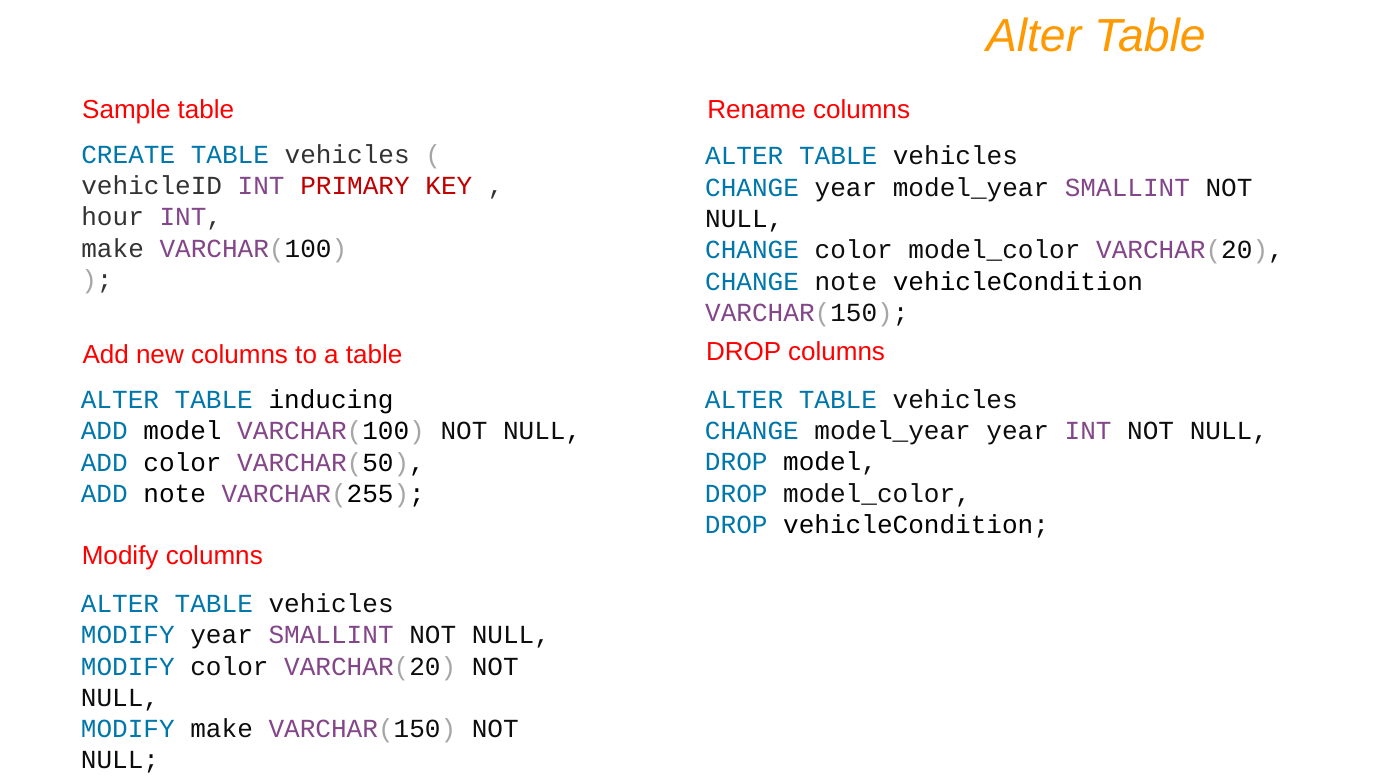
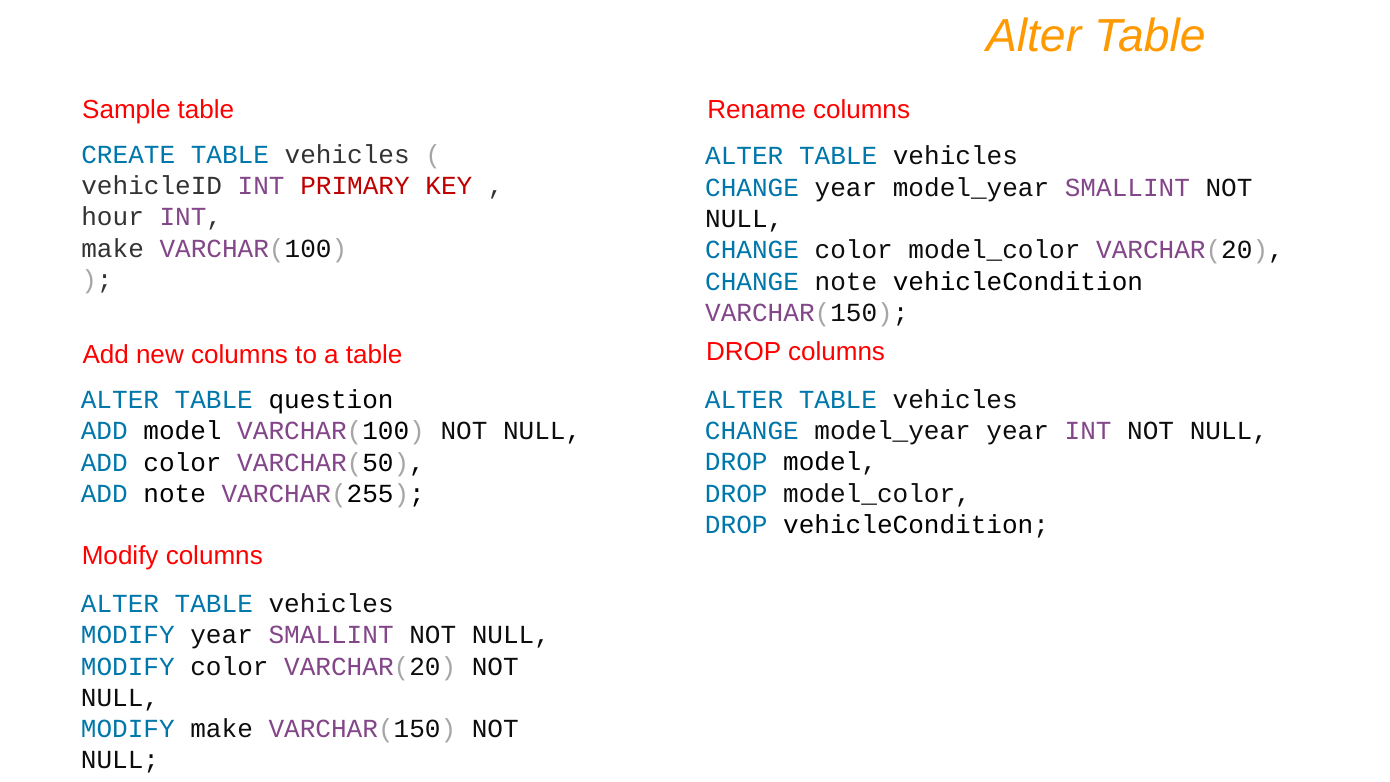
inducing: inducing -> question
